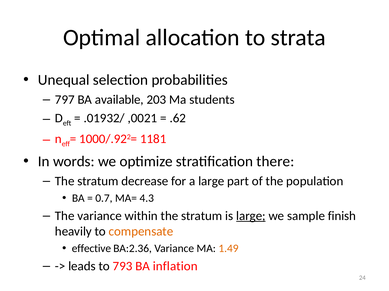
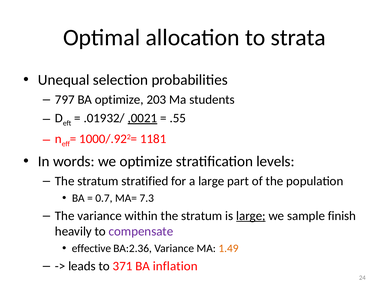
BA available: available -> optimize
,0021 underline: none -> present
.62: .62 -> .55
there: there -> levels
decrease: decrease -> stratified
4.3: 4.3 -> 7.3
compensate colour: orange -> purple
793: 793 -> 371
